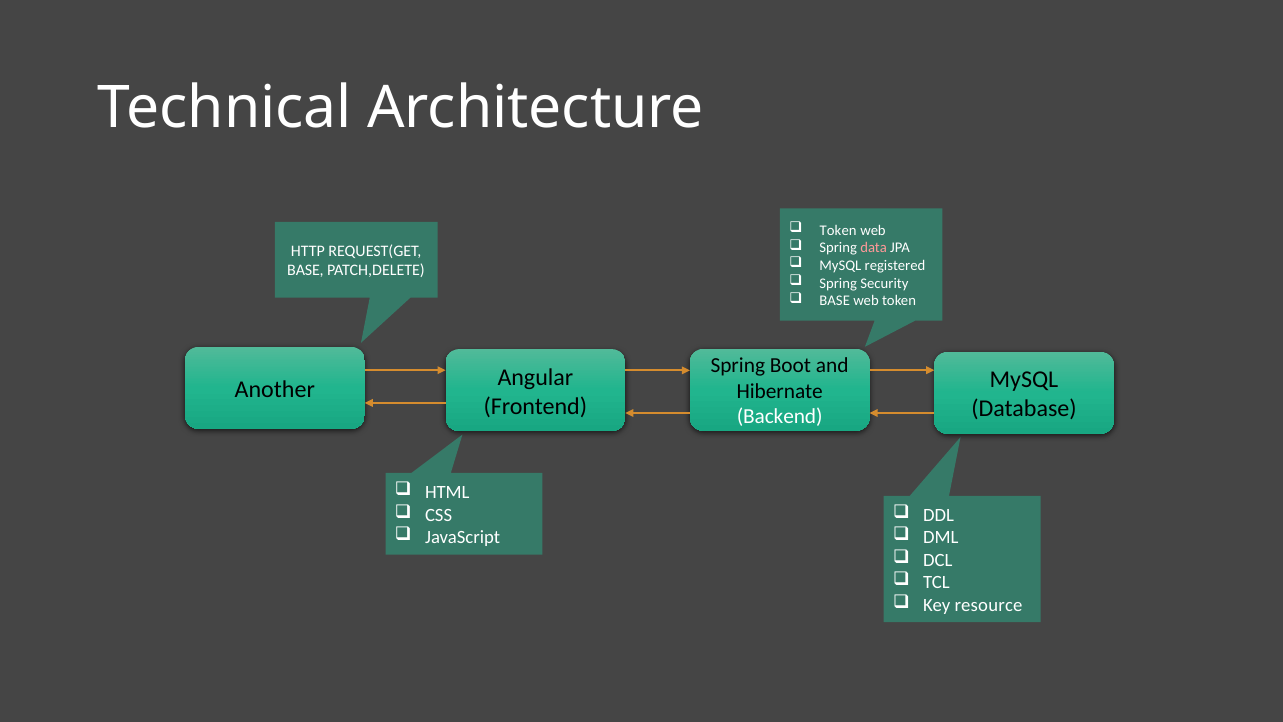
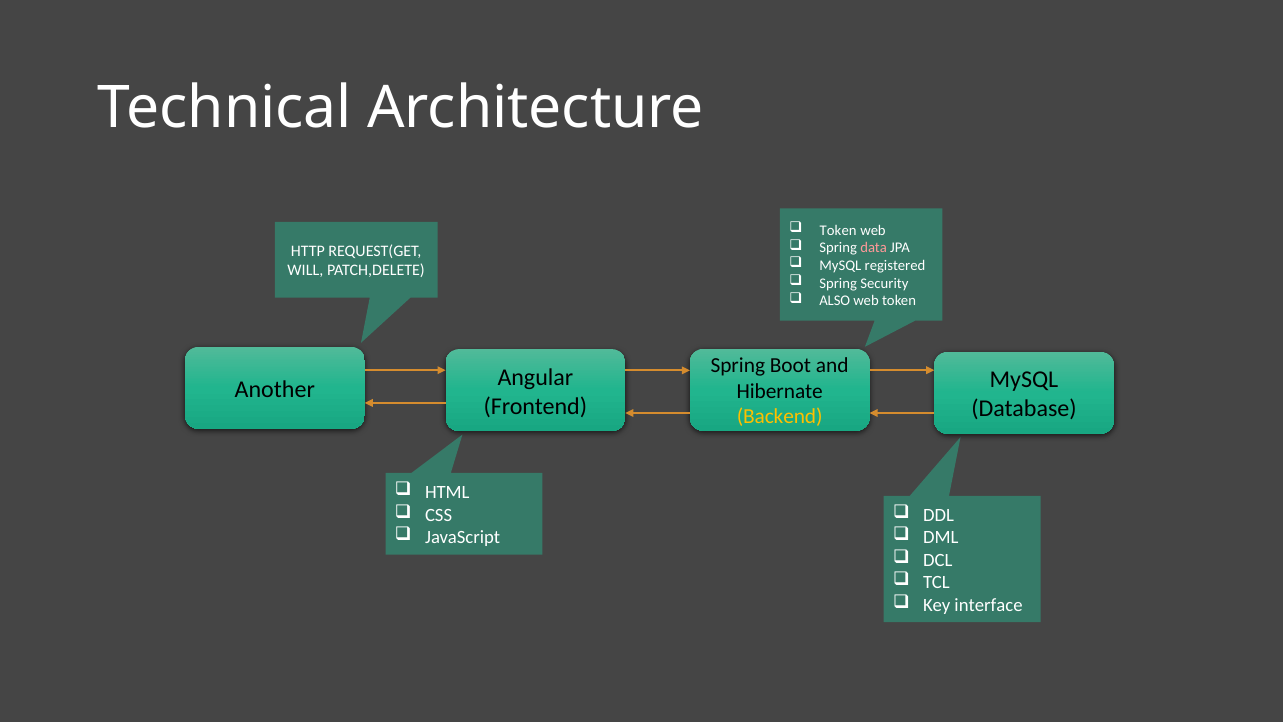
BASE at (305, 270): BASE -> WILL
BASE at (835, 301): BASE -> ALSO
Backend colour: white -> yellow
resource: resource -> interface
